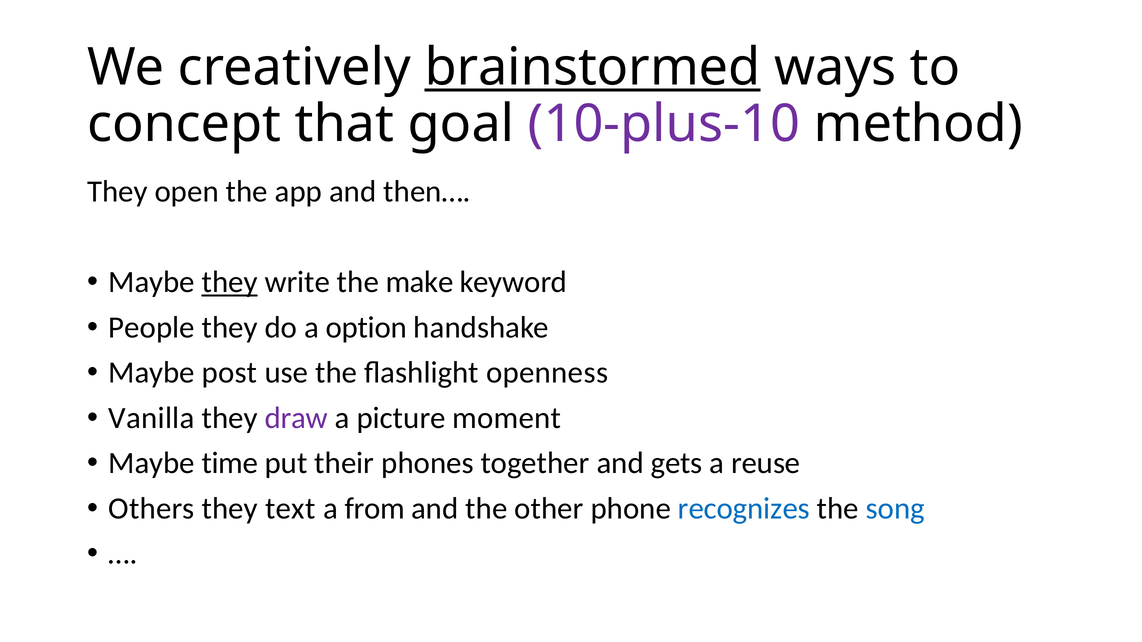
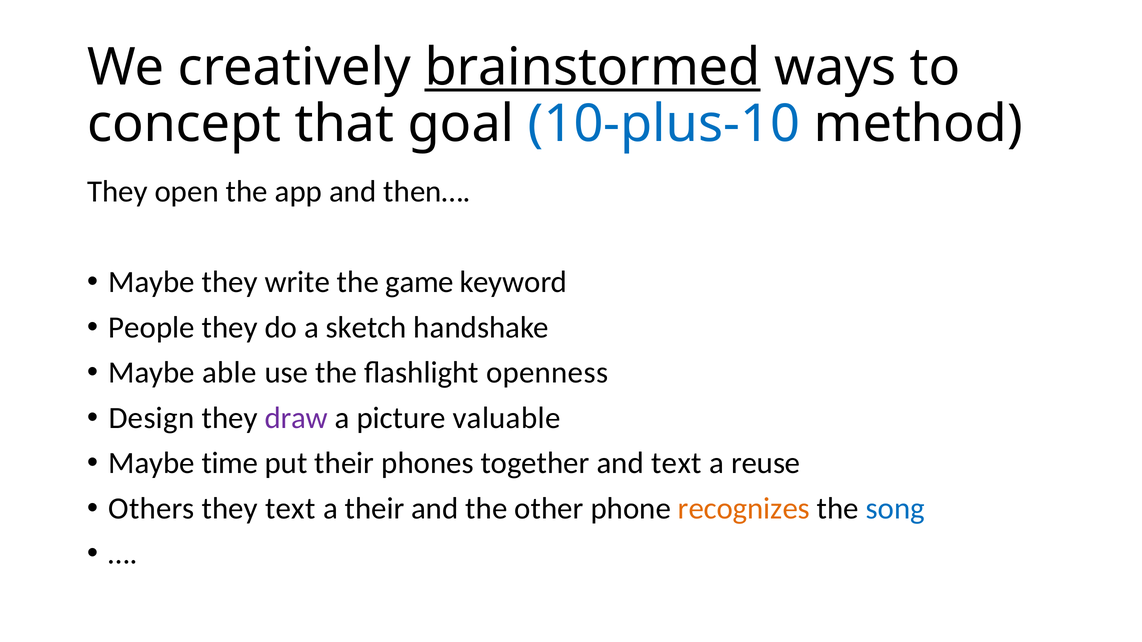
10-plus-10 colour: purple -> blue
they at (230, 282) underline: present -> none
make: make -> game
option: option -> sketch
post: post -> able
Vanilla: Vanilla -> Design
moment: moment -> valuable
and gets: gets -> text
a from: from -> their
recognizes colour: blue -> orange
